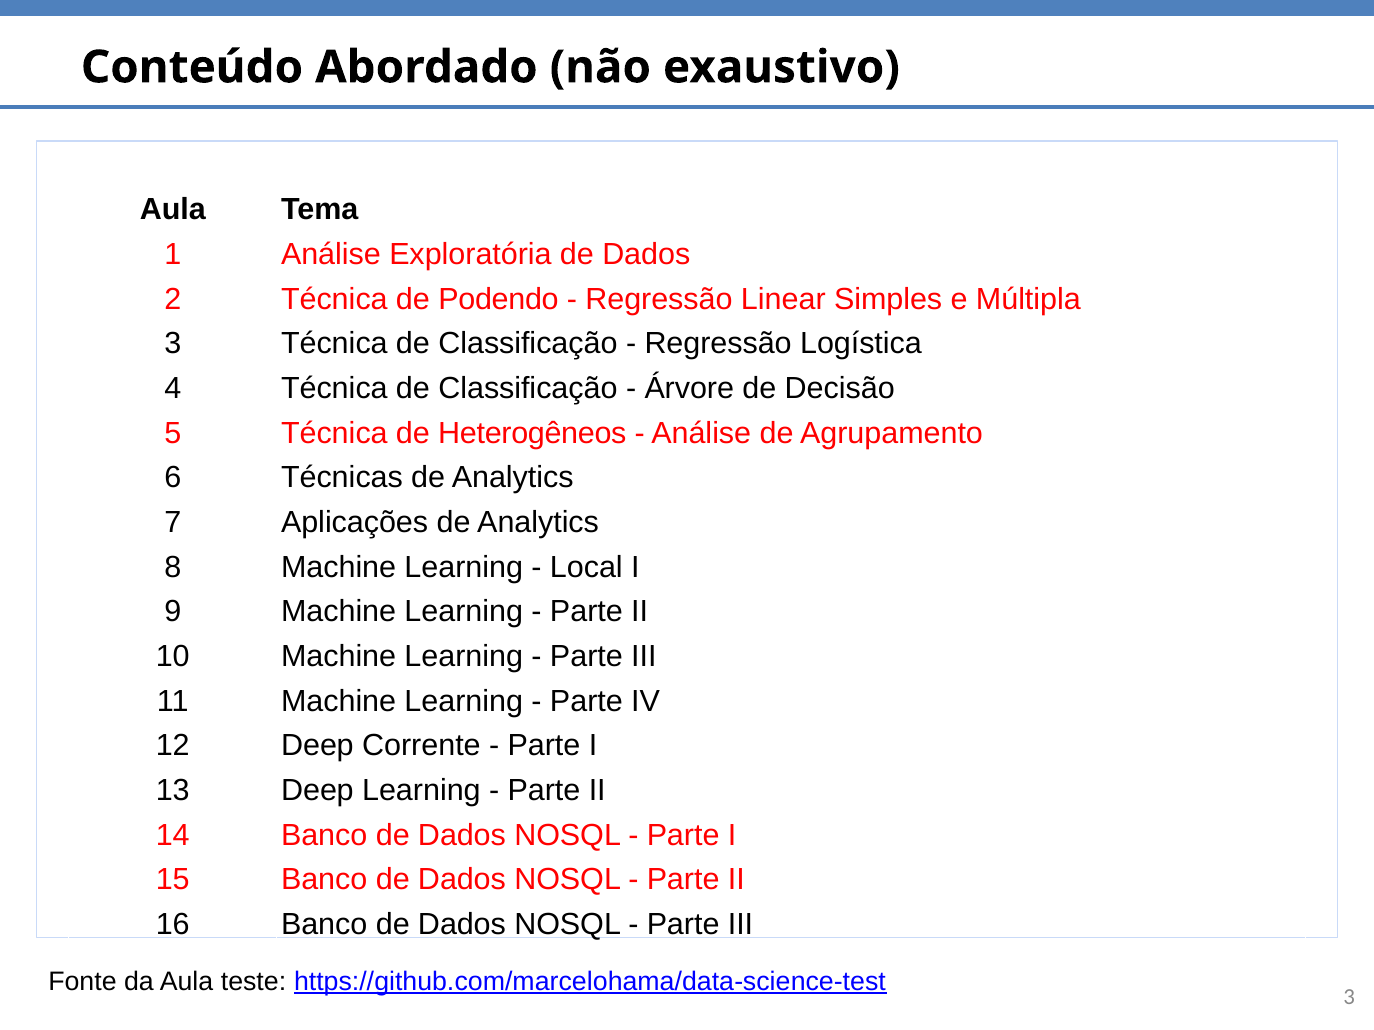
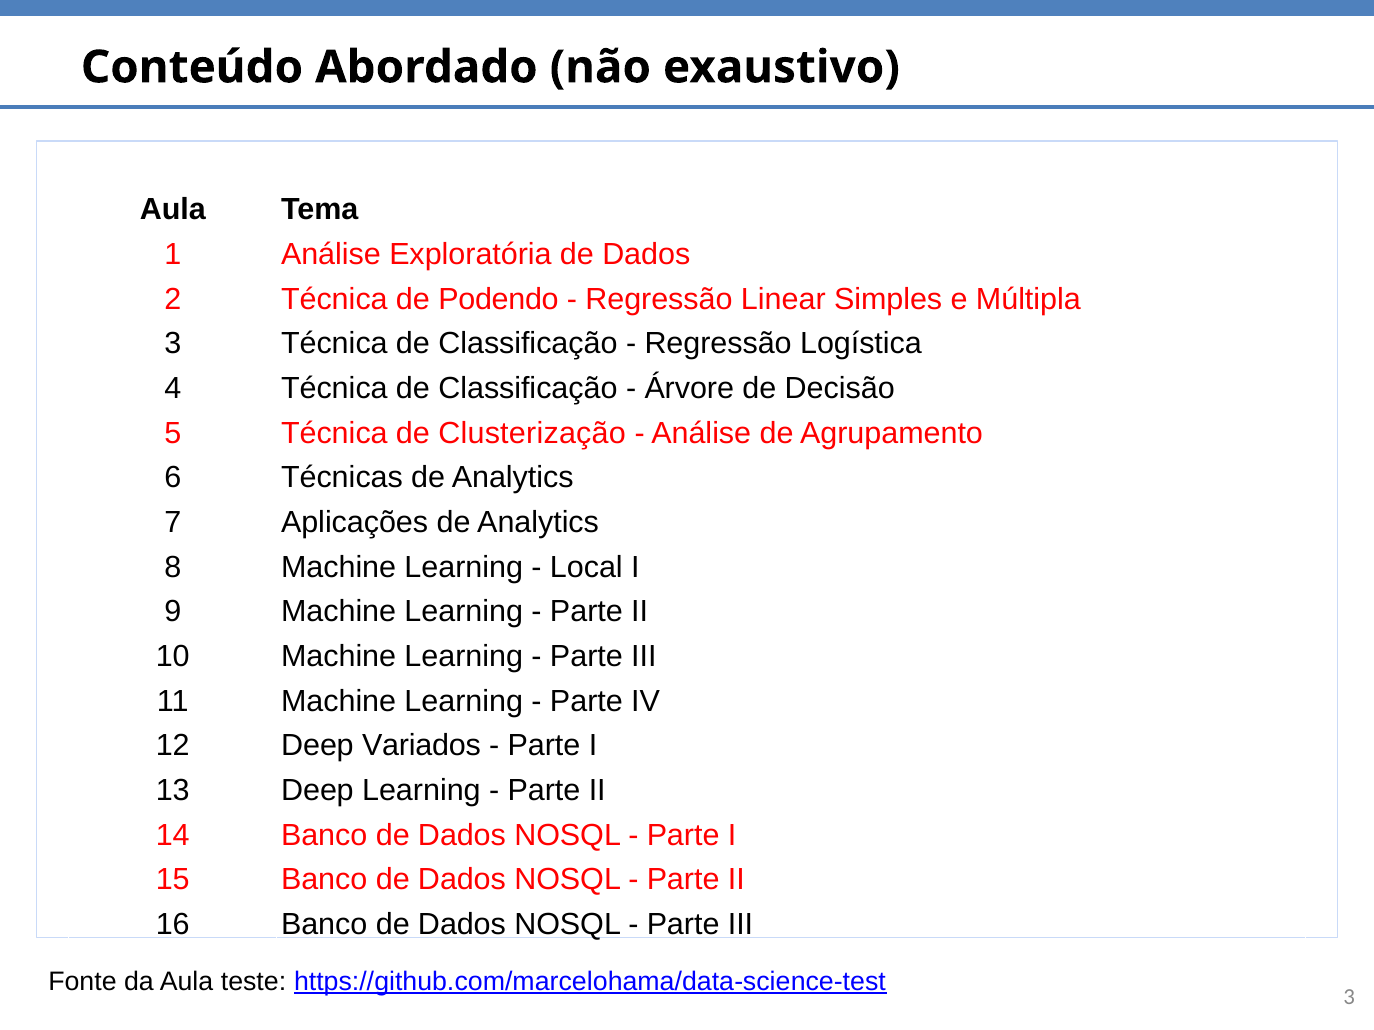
Heterogêneos: Heterogêneos -> Clusterização
Corrente: Corrente -> Variados
